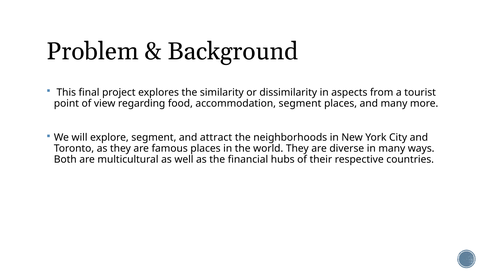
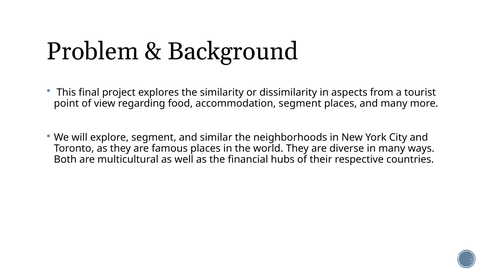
attract: attract -> similar
